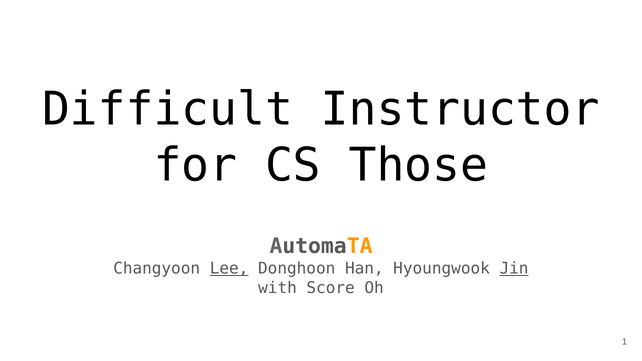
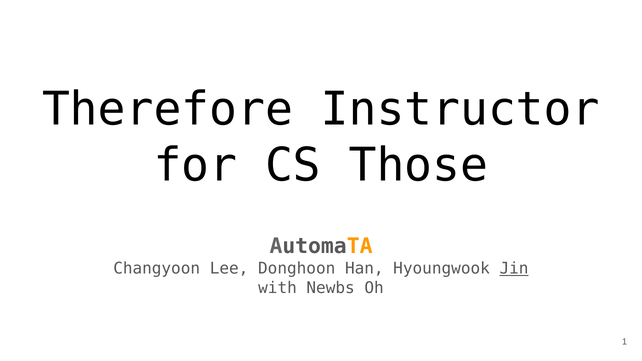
Difficult: Difficult -> Therefore
Lee underline: present -> none
Score: Score -> Newbs
